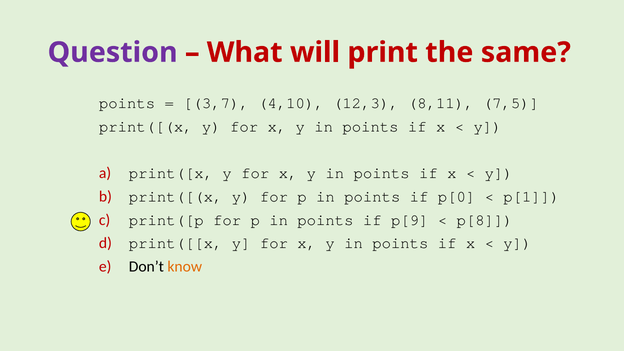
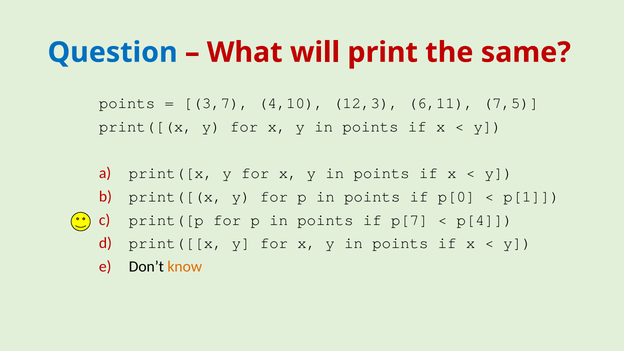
Question colour: purple -> blue
8,11: 8,11 -> 6,11
p[9: p[9 -> p[7
p[8: p[8 -> p[4
